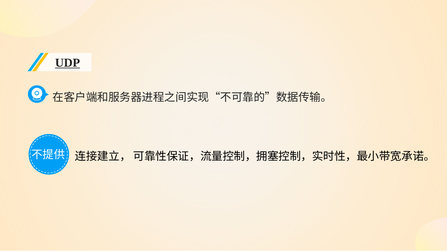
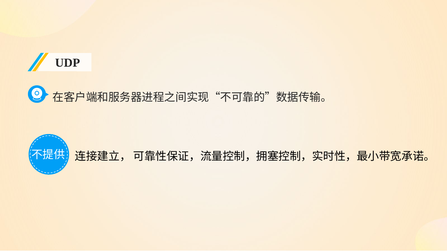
UDP underline: present -> none
